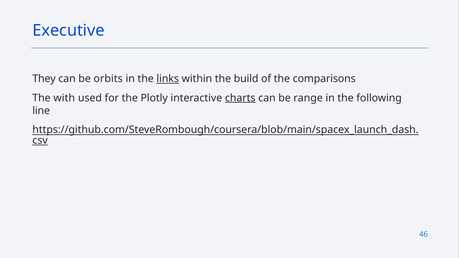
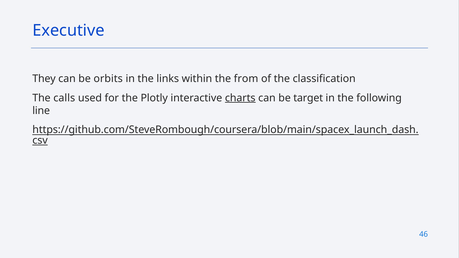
links underline: present -> none
build: build -> from
comparisons: comparisons -> classification
with: with -> calls
range: range -> target
